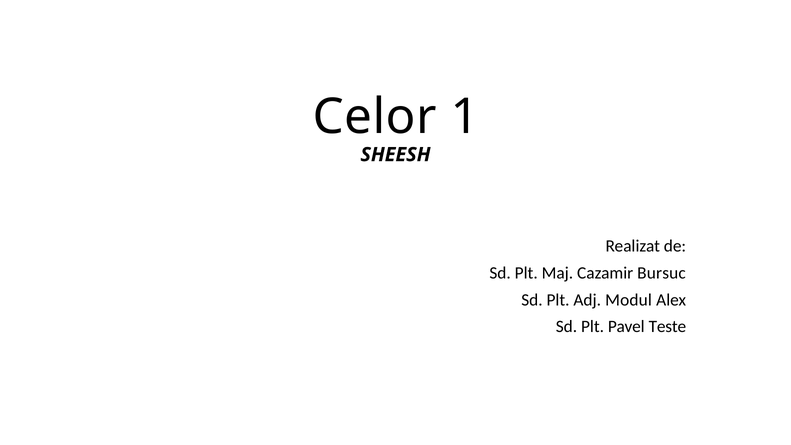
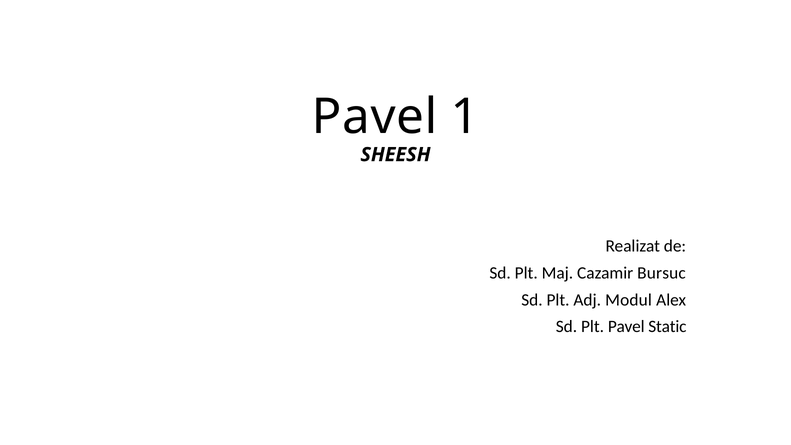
Celor at (375, 117): Celor -> Pavel
Teste: Teste -> Static
